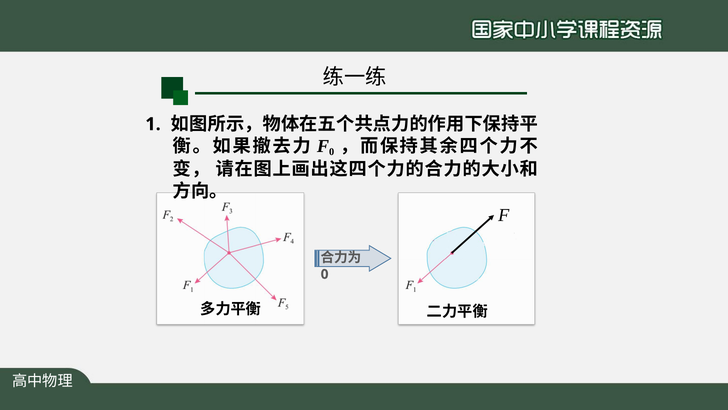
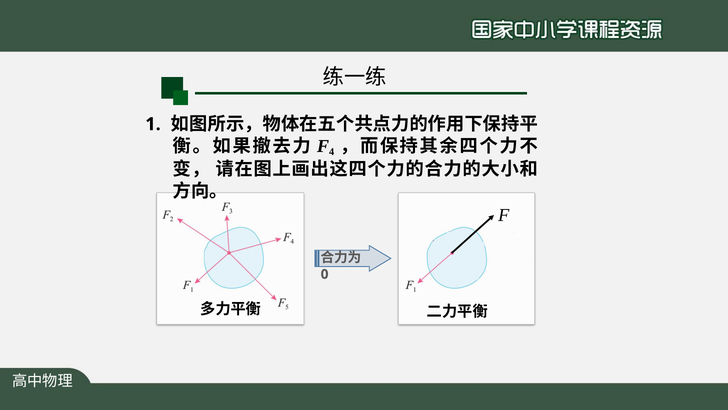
F 0: 0 -> 4
